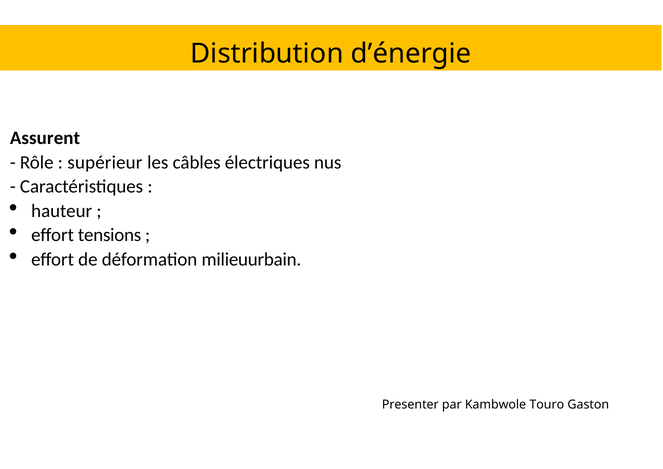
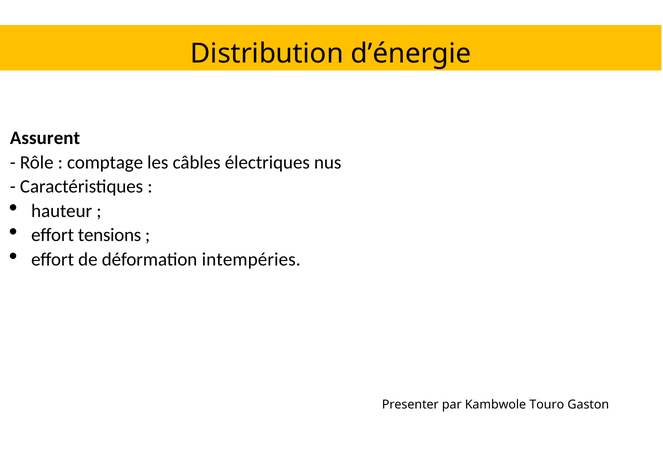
supérieur: supérieur -> comptage
milieuurbain: milieuurbain -> intempéries
